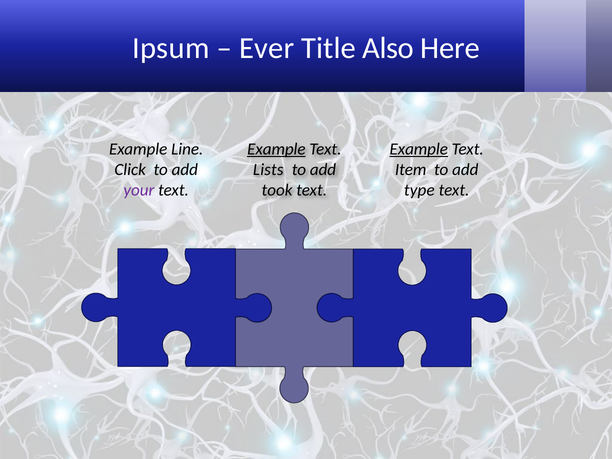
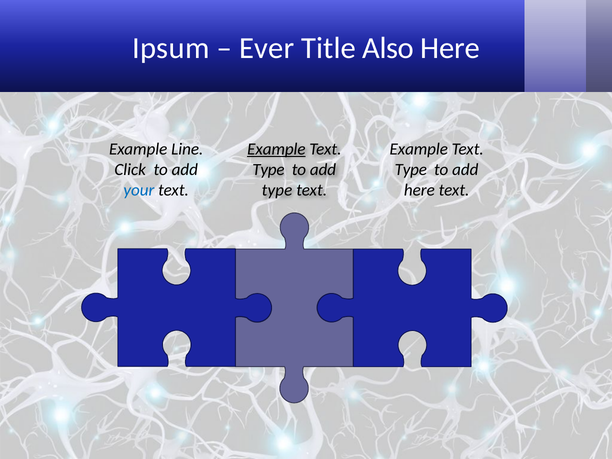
Example at (419, 149) underline: present -> none
Lists at (268, 170): Lists -> Type
Item at (411, 170): Item -> Type
your colour: purple -> blue
took at (277, 190): took -> type
type at (419, 190): type -> here
